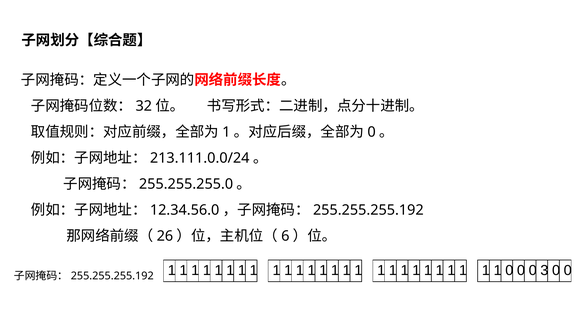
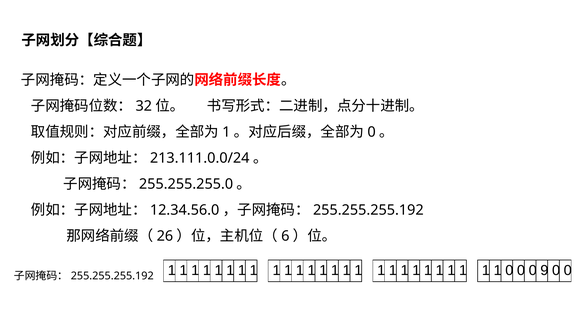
3: 3 -> 9
